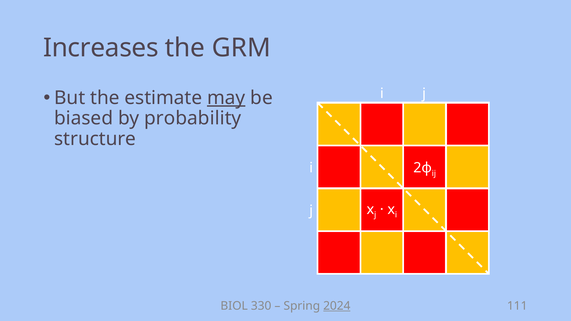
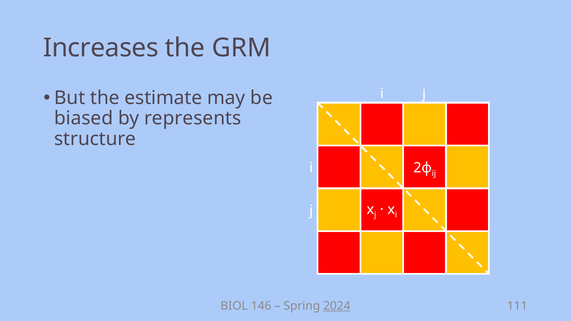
may underline: present -> none
probability: probability -> represents
330: 330 -> 146
